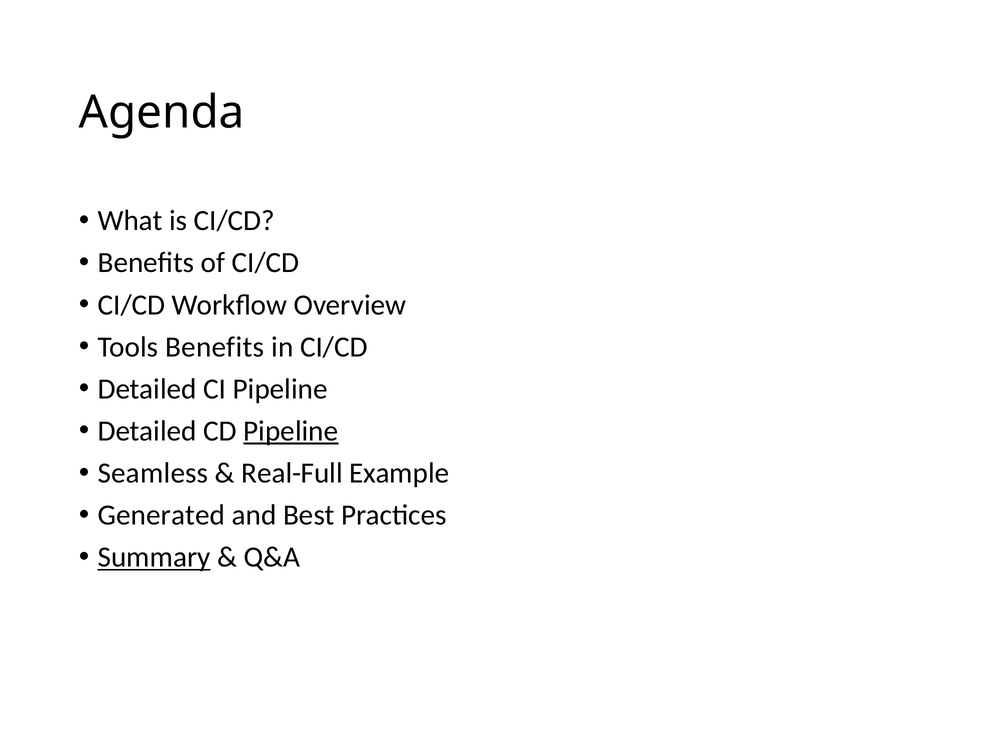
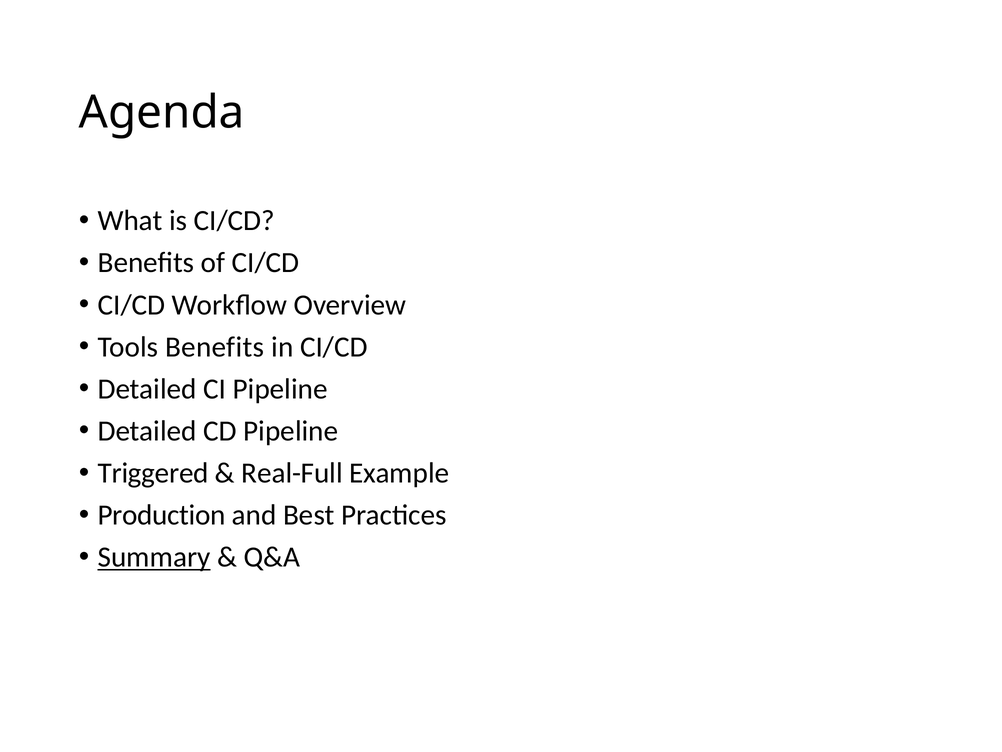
Pipeline at (291, 431) underline: present -> none
Seamless: Seamless -> Triggered
Generated: Generated -> Production
